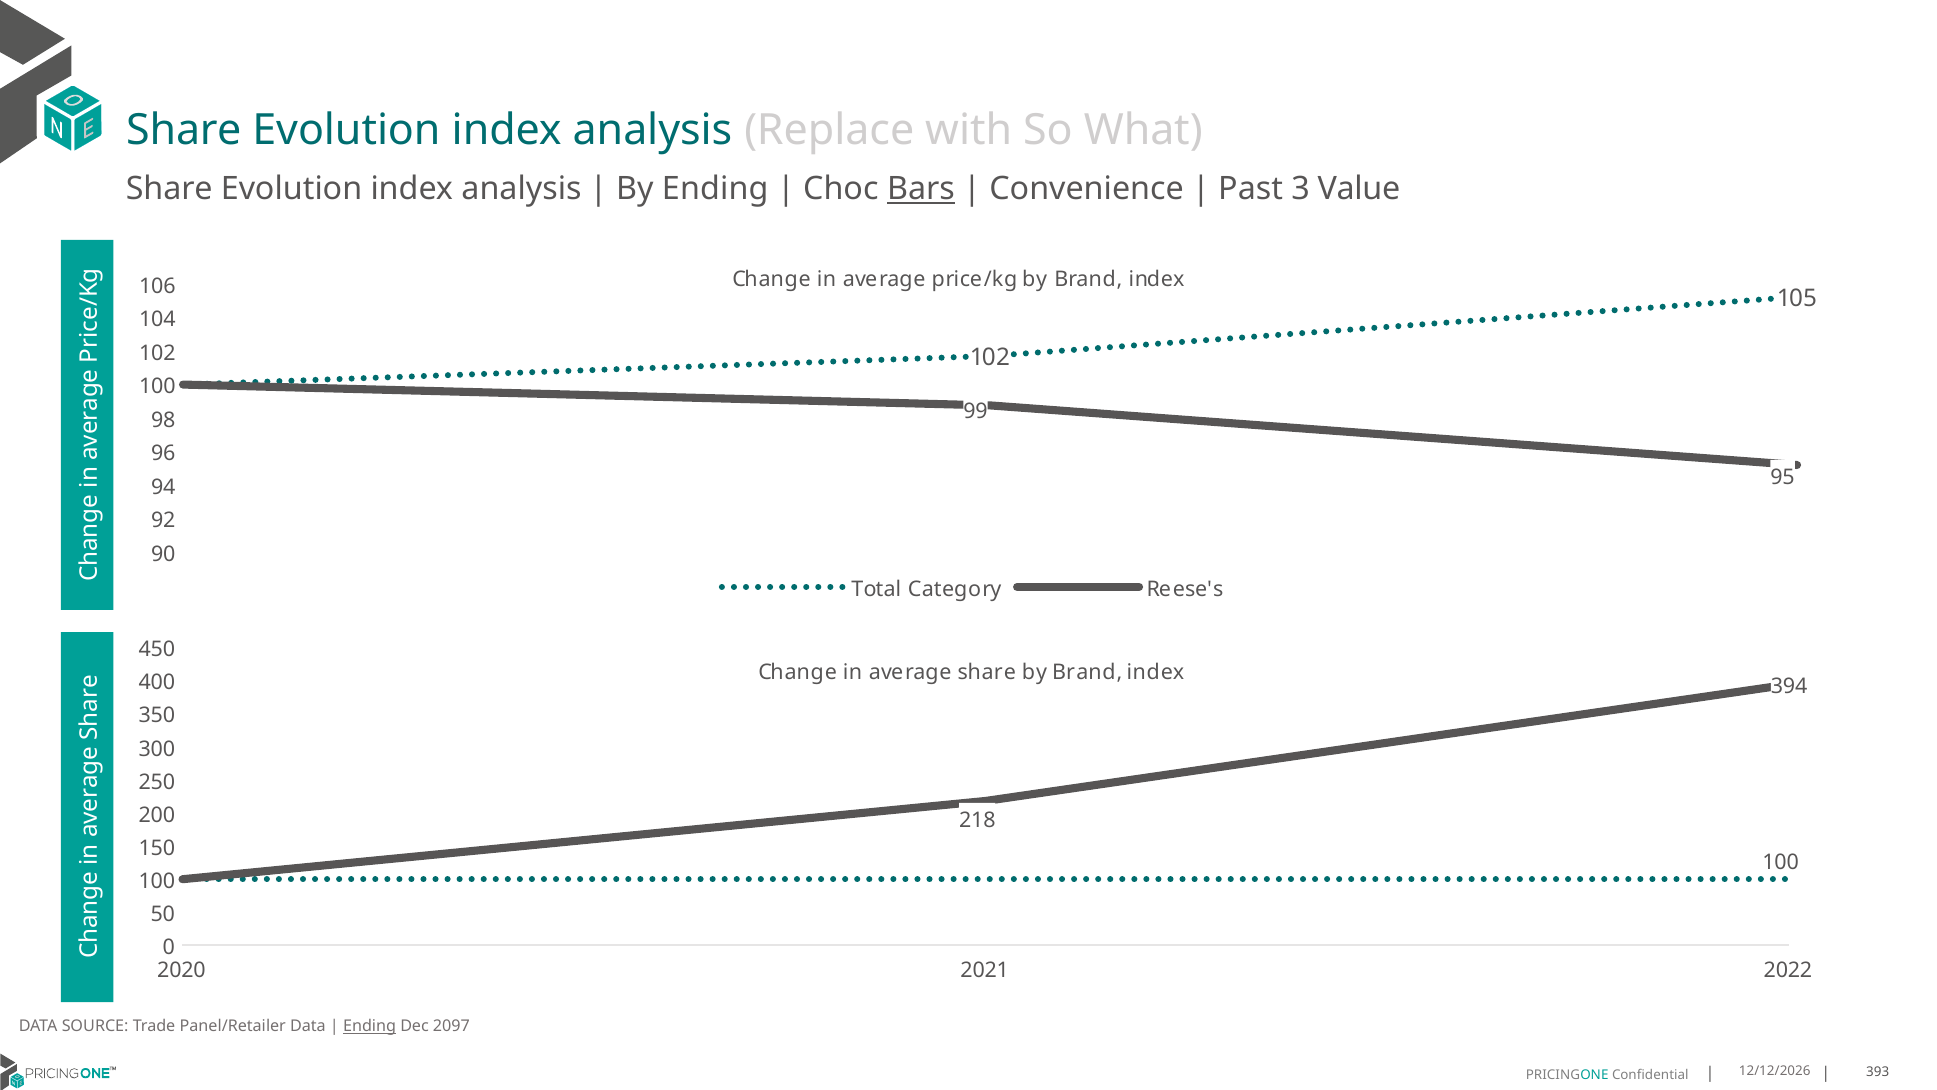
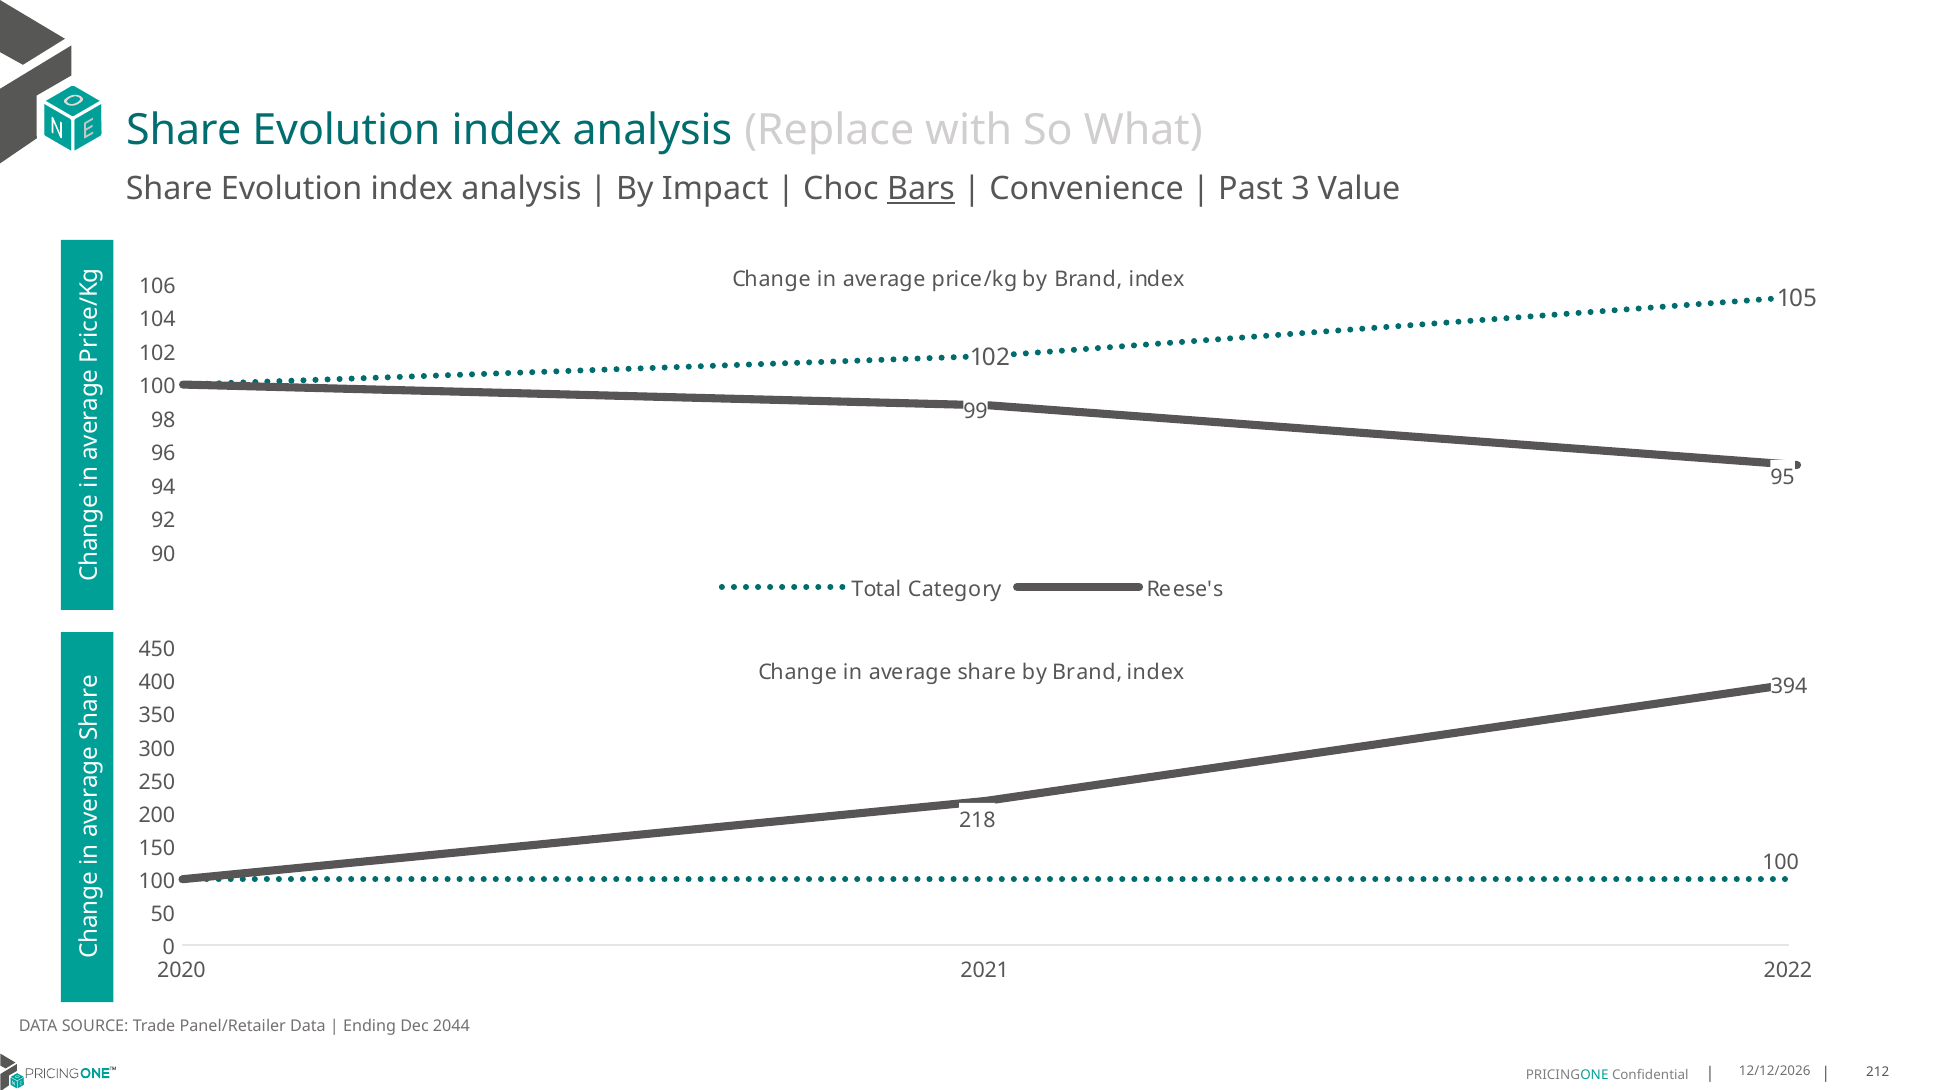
By Ending: Ending -> Impact
Ending at (370, 1026) underline: present -> none
2097: 2097 -> 2044
393: 393 -> 212
